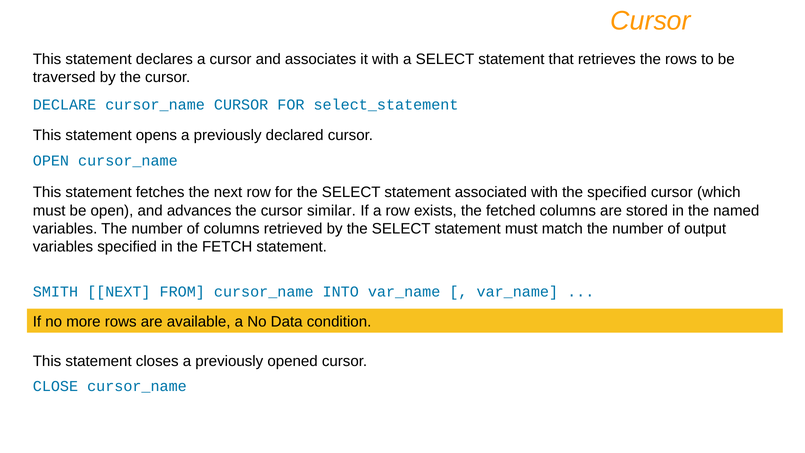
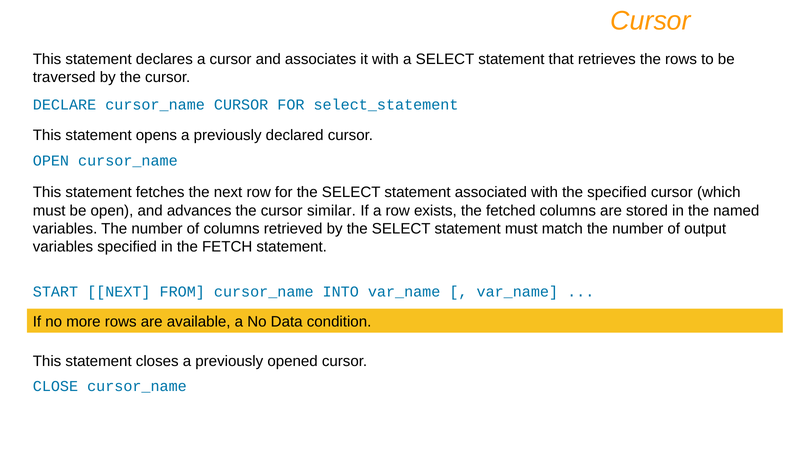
SMITH: SMITH -> START
